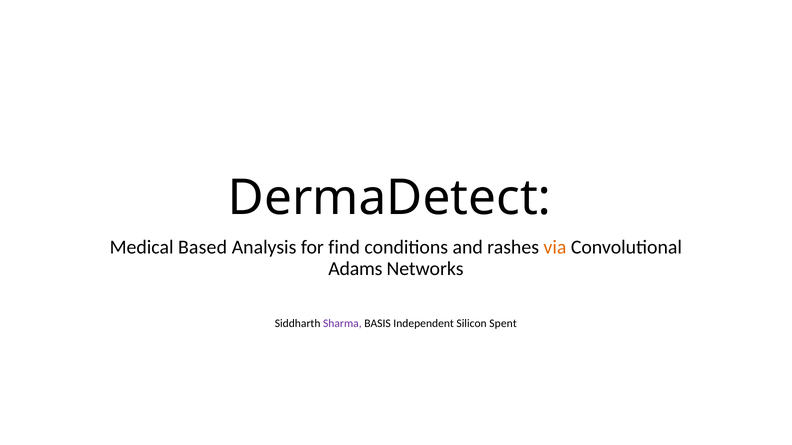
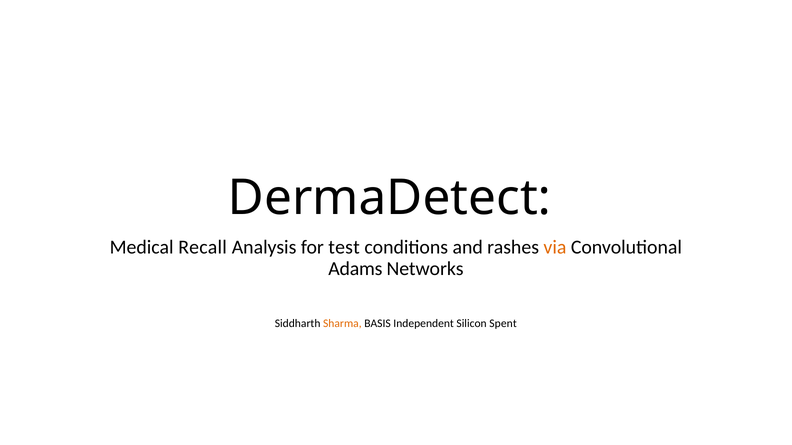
Based: Based -> Recall
find: find -> test
Sharma colour: purple -> orange
